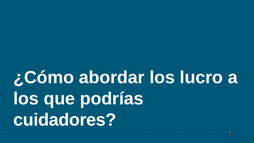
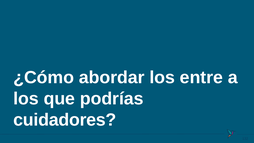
lucro: lucro -> entre
